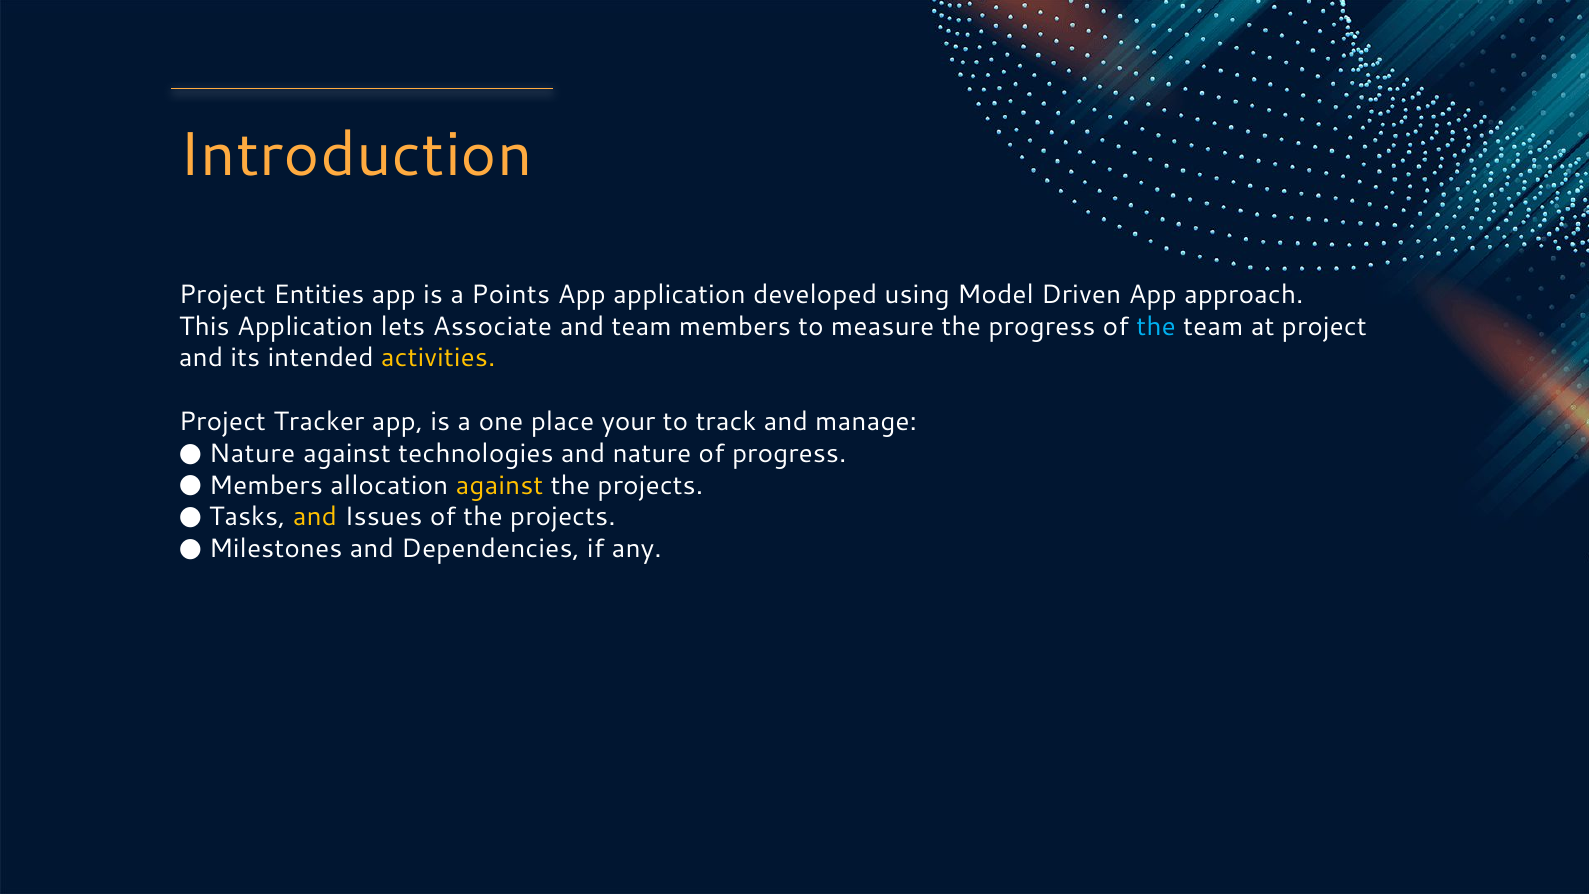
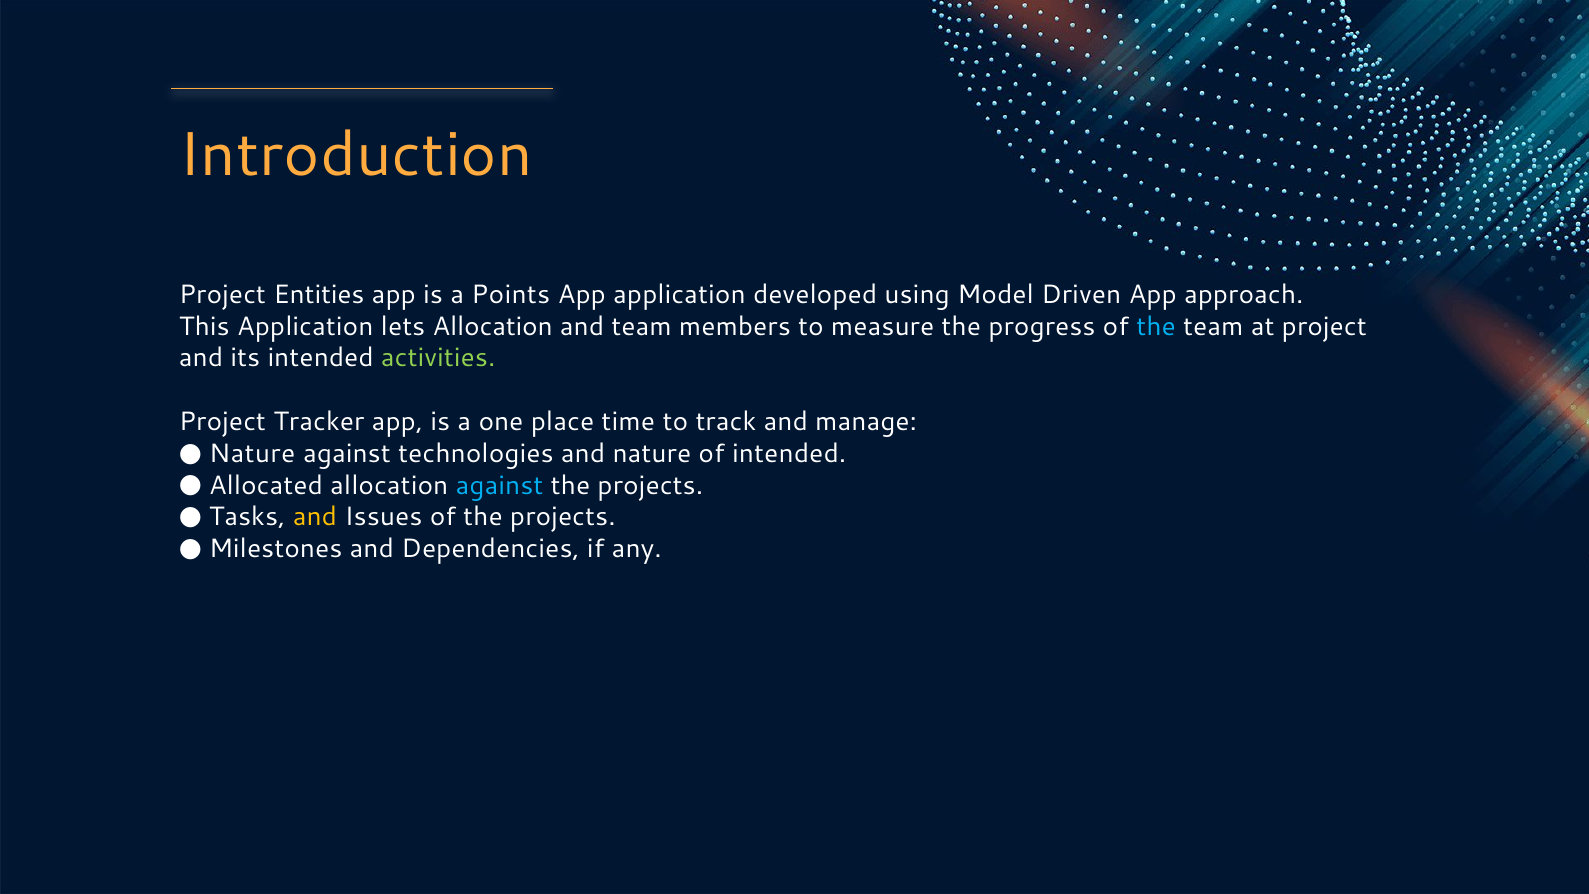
lets Associate: Associate -> Allocation
activities colour: yellow -> light green
your: your -> time
of progress: progress -> intended
Members at (266, 485): Members -> Allocated
against at (500, 485) colour: yellow -> light blue
